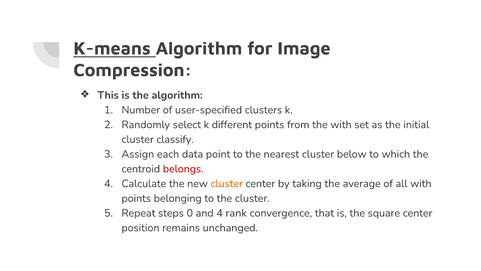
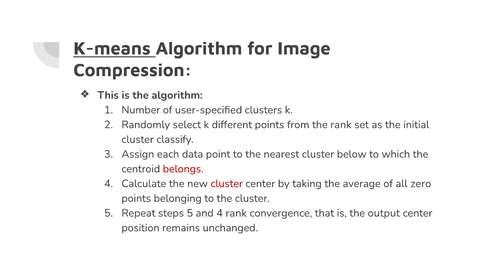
the with: with -> rank
cluster at (227, 183) colour: orange -> red
all with: with -> zero
steps 0: 0 -> 5
square: square -> output
